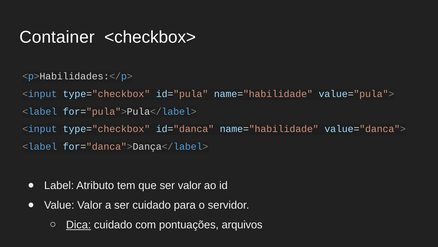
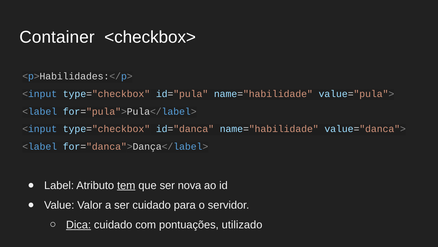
tem underline: none -> present
ser valor: valor -> nova
arquivos: arquivos -> utilizado
